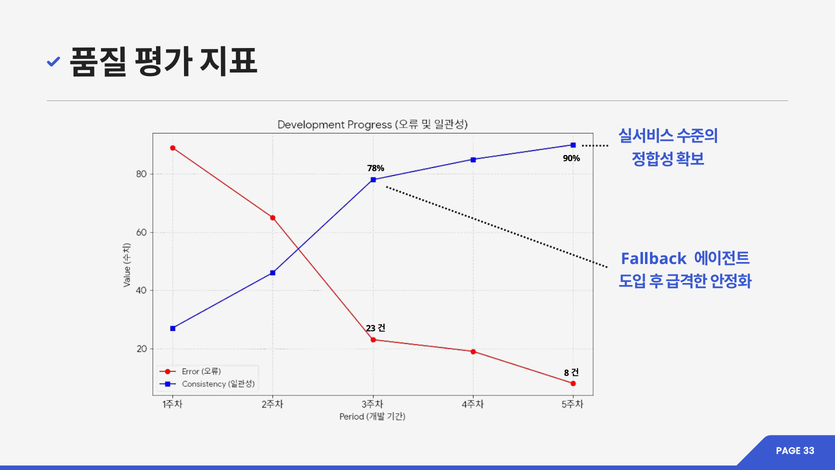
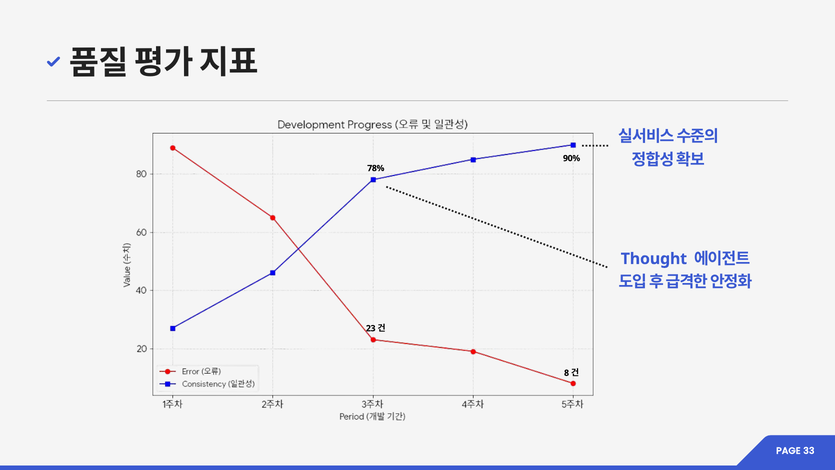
Fallback: Fallback -> Thought
